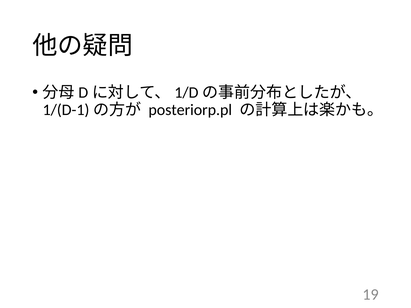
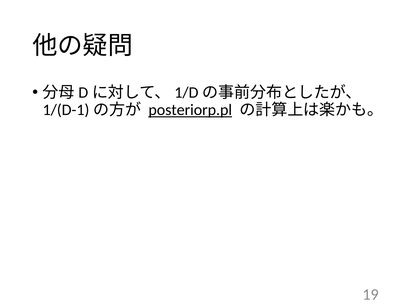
posteriorp.pl underline: none -> present
